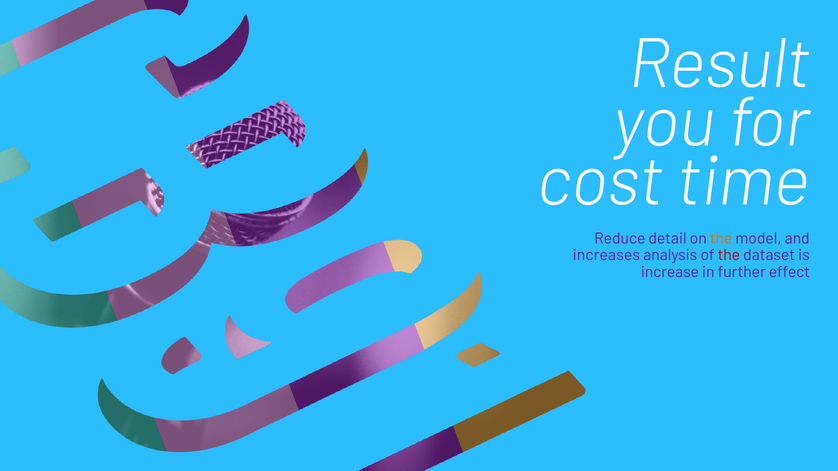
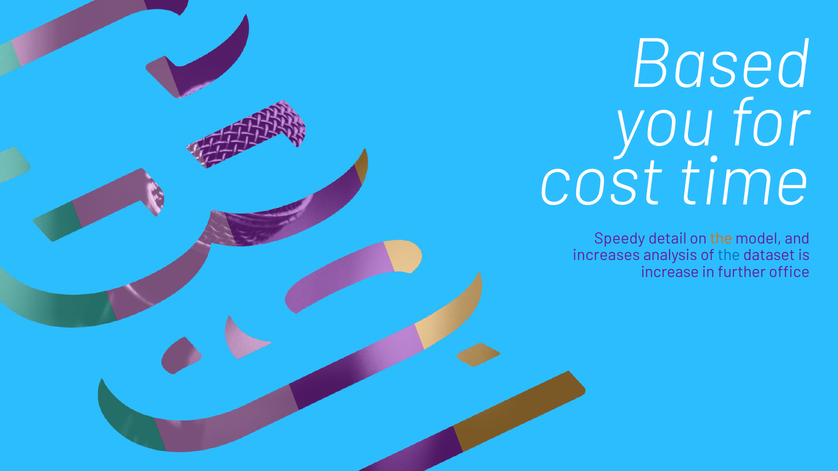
Result: Result -> Based
Reduce: Reduce -> Speedy
the at (729, 255) colour: red -> blue
effect: effect -> office
